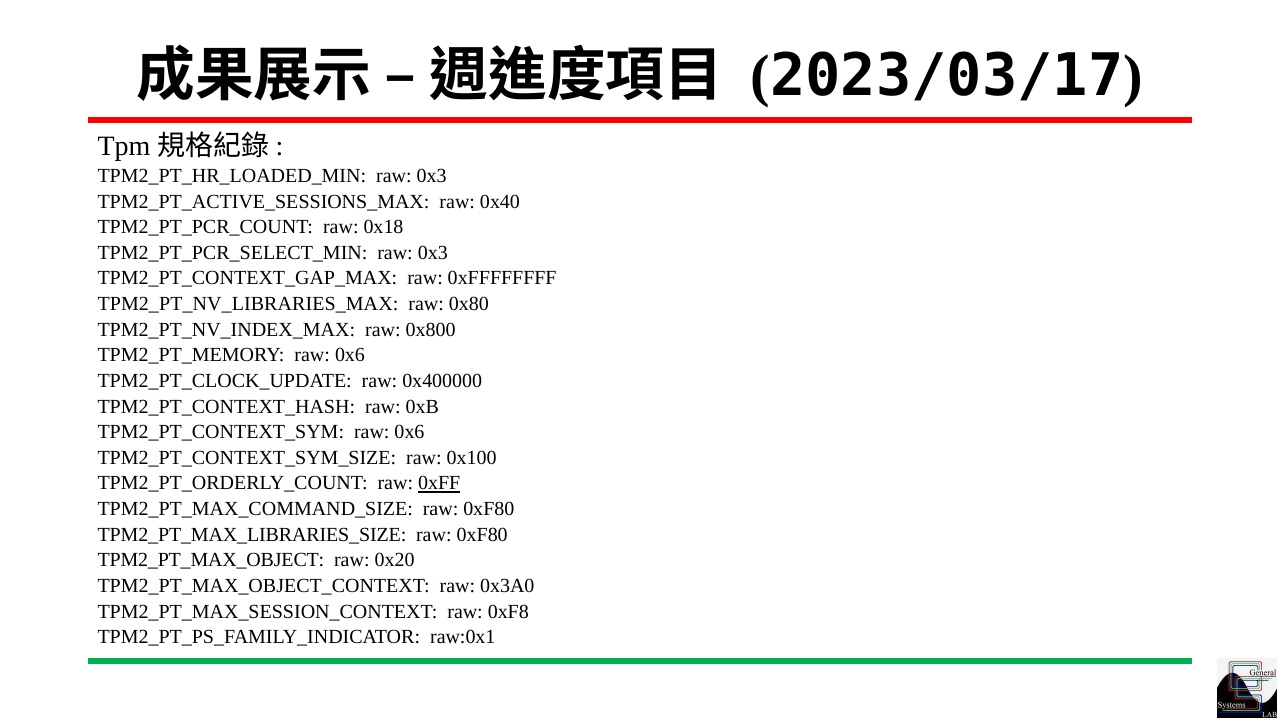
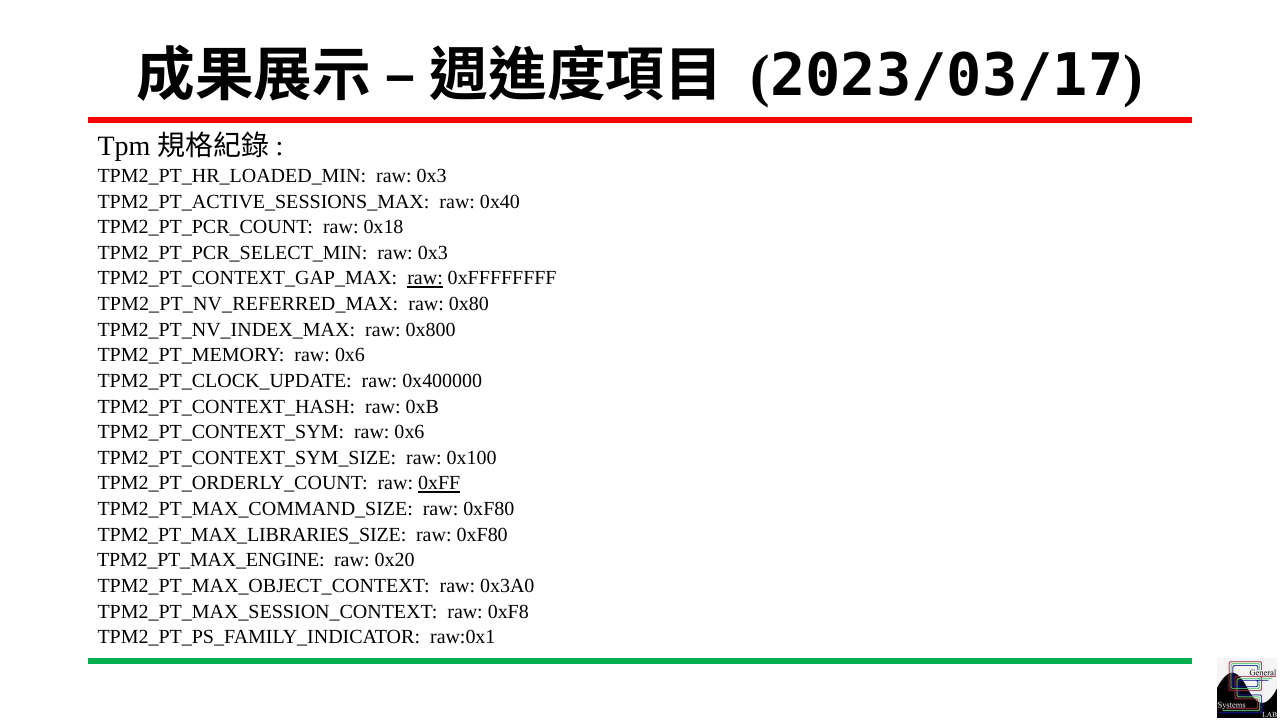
raw at (425, 278) underline: none -> present
TPM2_PT_NV_LIBRARIES_MAX: TPM2_PT_NV_LIBRARIES_MAX -> TPM2_PT_NV_REFERRED_MAX
TPM2_PT_MAX_OBJECT: TPM2_PT_MAX_OBJECT -> TPM2_PT_MAX_ENGINE
